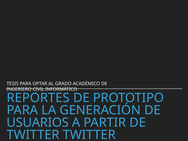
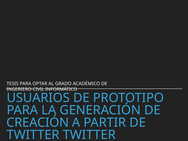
REPORTES: REPORTES -> USUARIOS
USUARIOS: USUARIOS -> CREACIÓN
